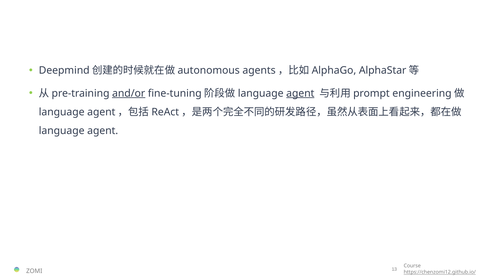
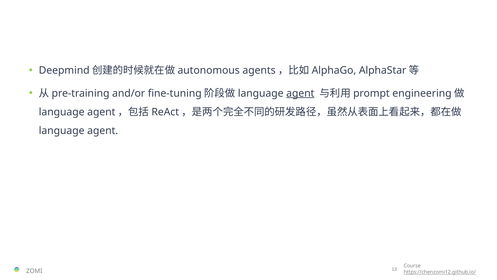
and/or underline: present -> none
